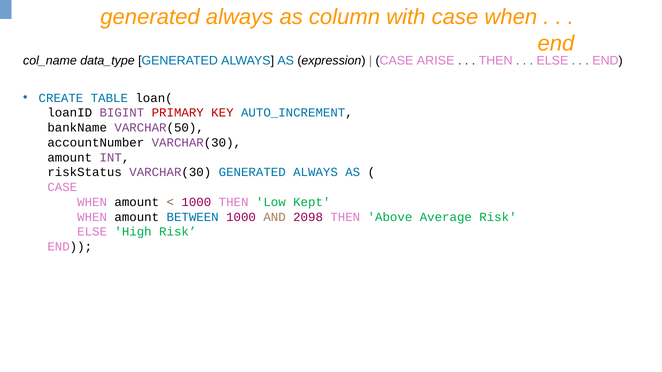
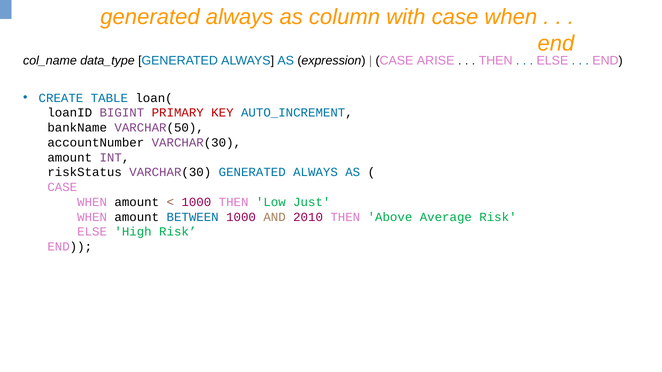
Kept: Kept -> Just
2098: 2098 -> 2010
